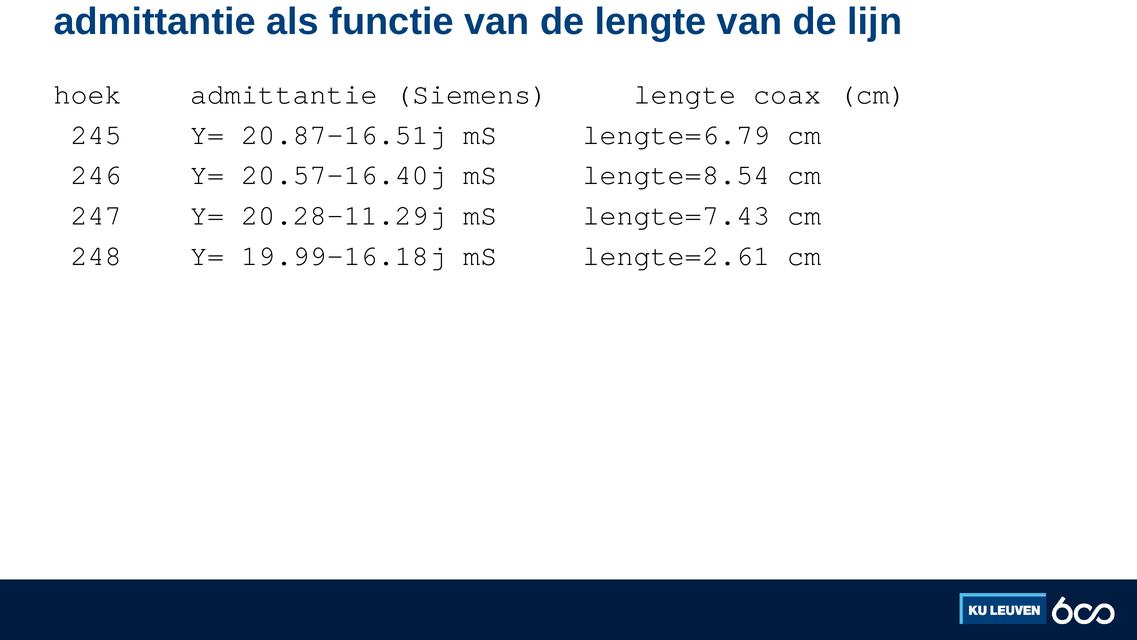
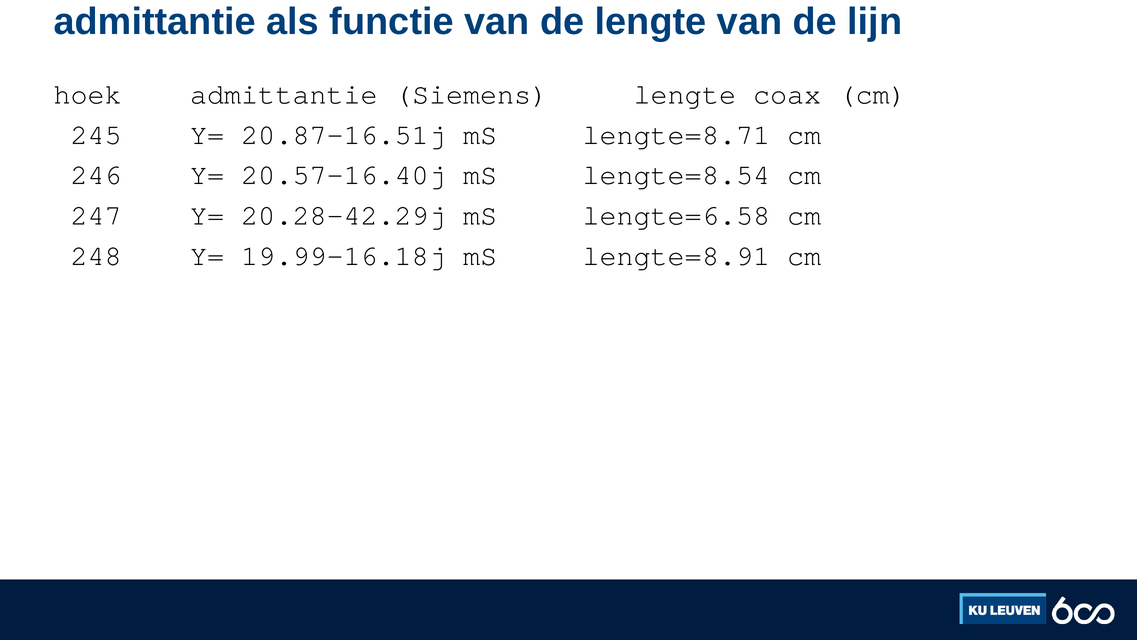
lengte=6.79: lengte=6.79 -> lengte=8.71
20.28-11.29j: 20.28-11.29j -> 20.28-42.29j
lengte=7.43: lengte=7.43 -> lengte=6.58
lengte=2.61: lengte=2.61 -> lengte=8.91
